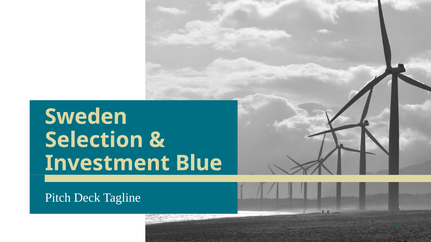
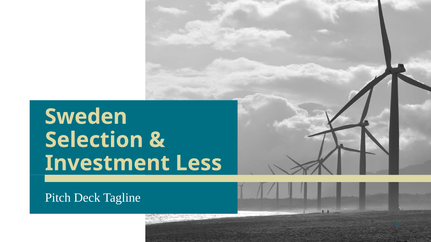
Blue: Blue -> Less
